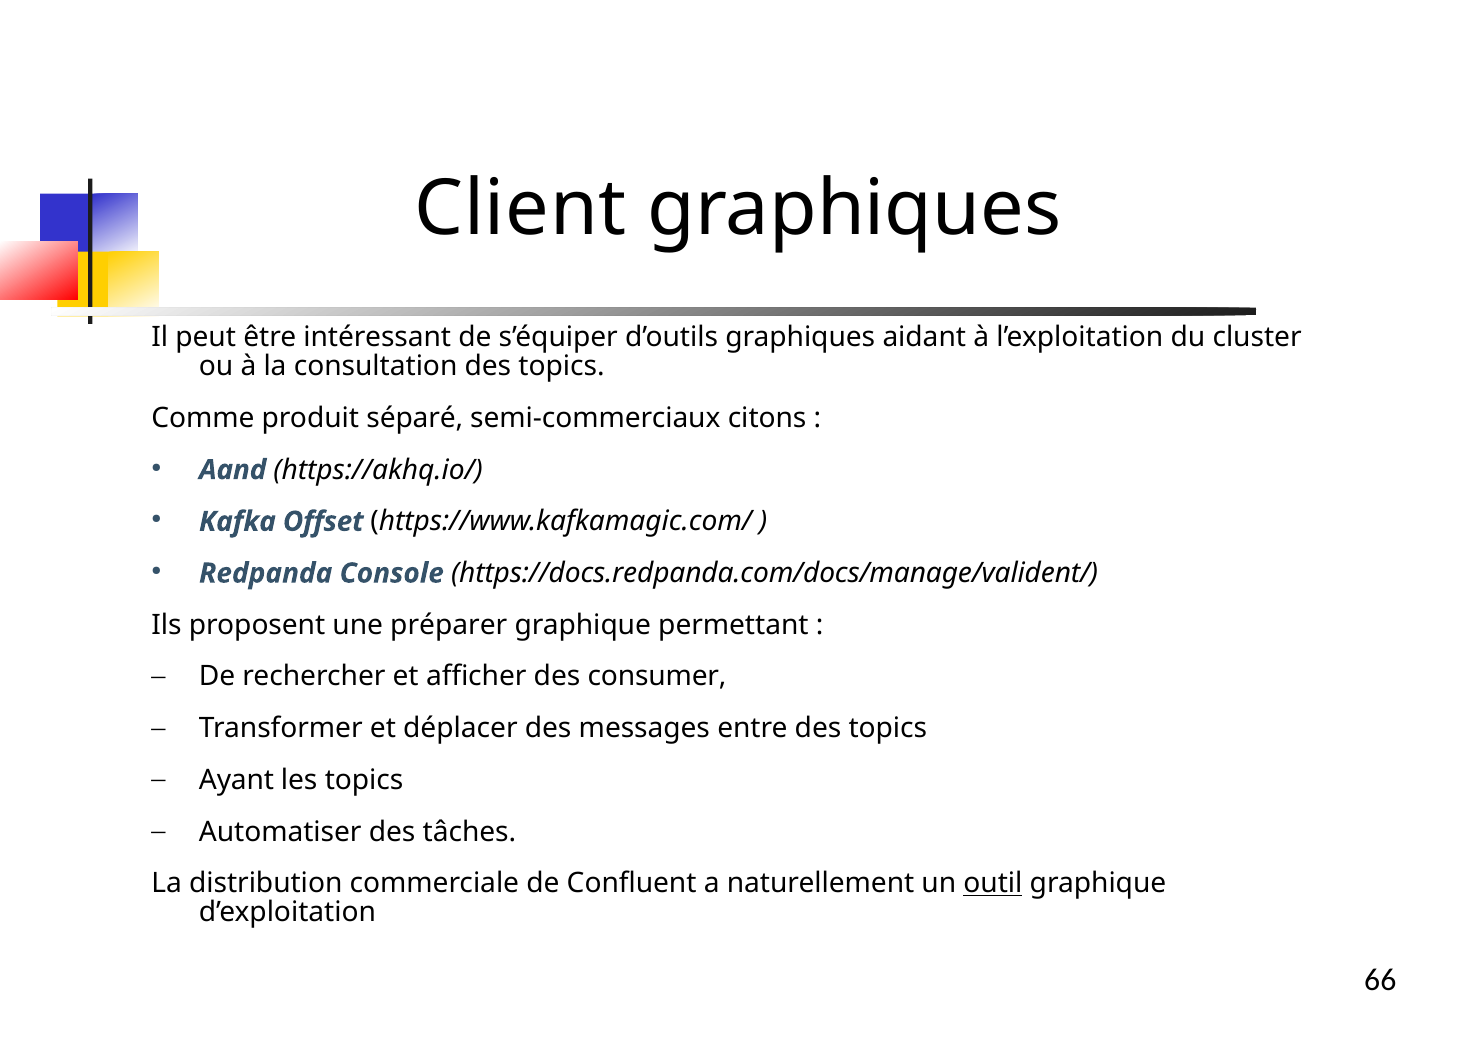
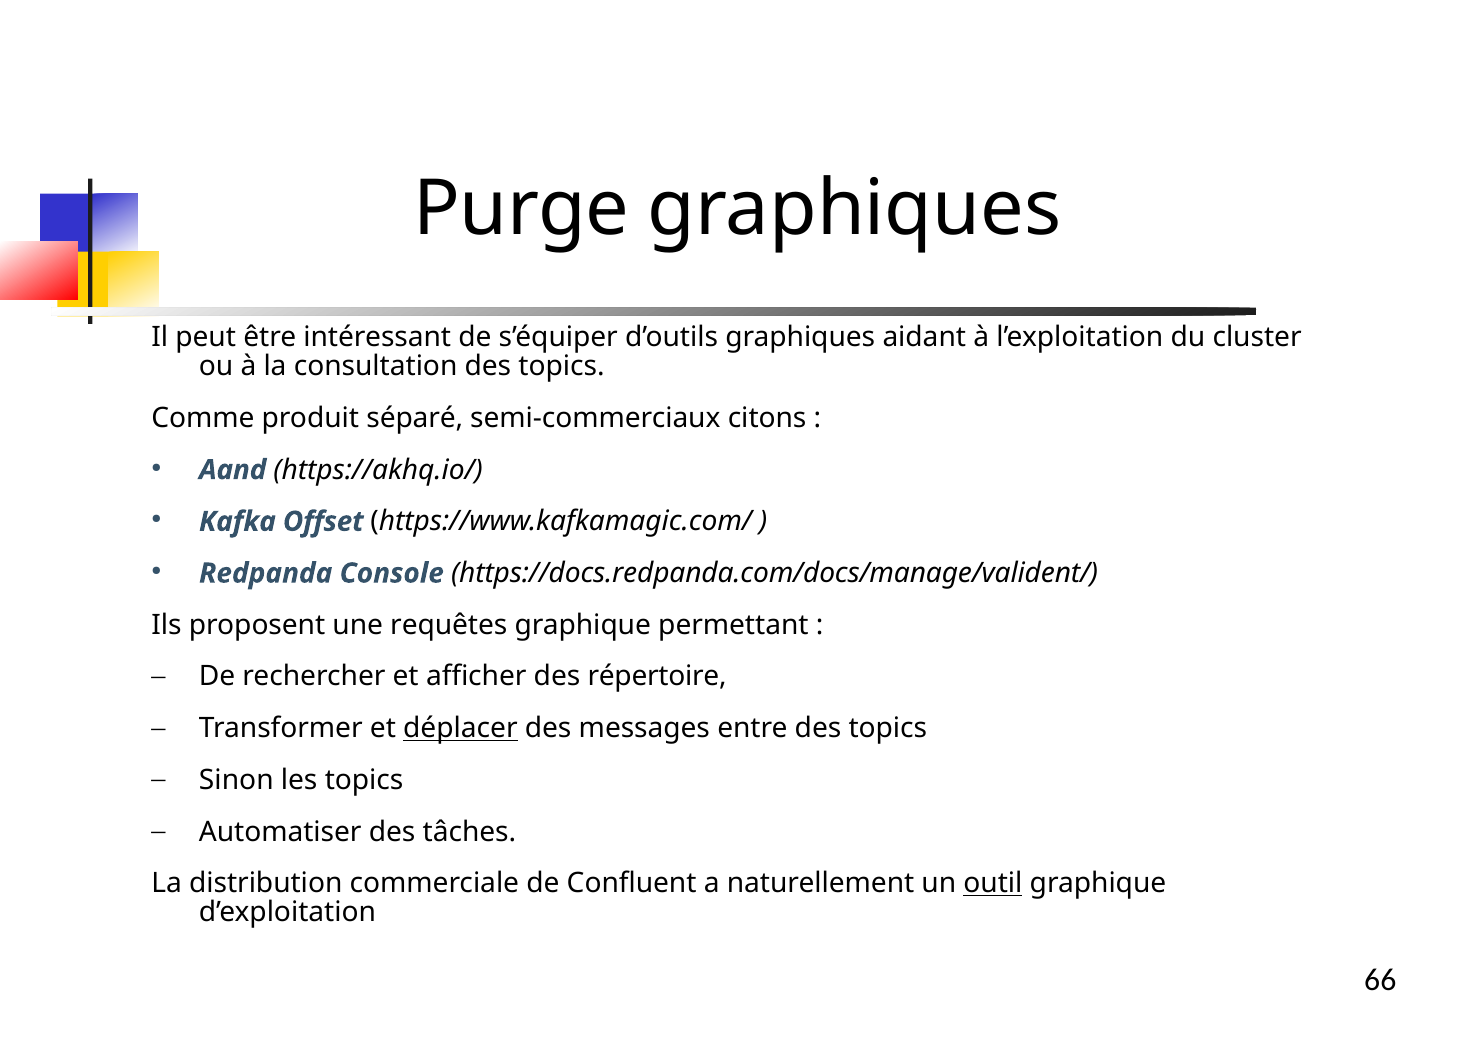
Client: Client -> Purge
préparer: préparer -> requêtes
consumer: consumer -> répertoire
déplacer underline: none -> present
Ayant: Ayant -> Sinon
